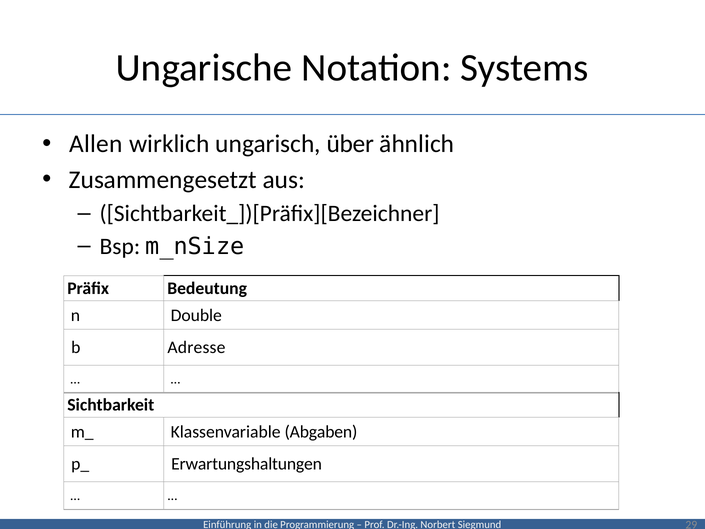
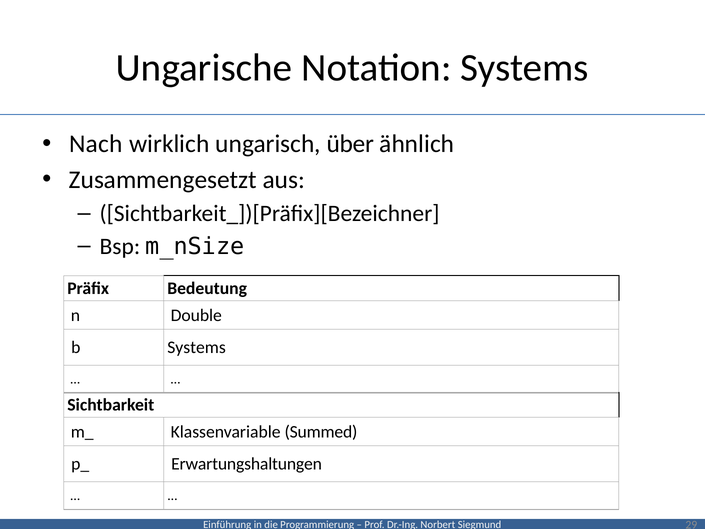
Allen: Allen -> Nach
b Adresse: Adresse -> Systems
Abgaben: Abgaben -> Summed
